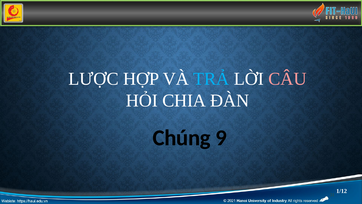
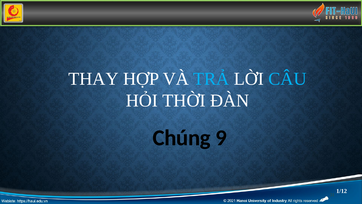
LƯỢC: LƯỢC -> THAY
CÂU colour: pink -> light blue
CHIA: CHIA -> THỜI
